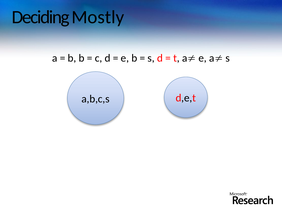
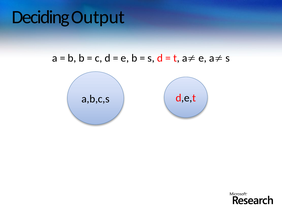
Mostly: Mostly -> Output
